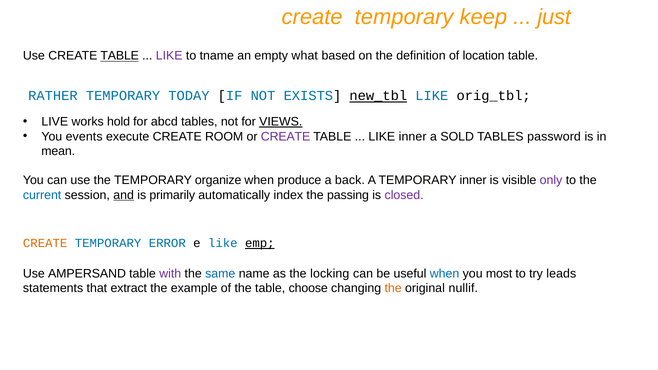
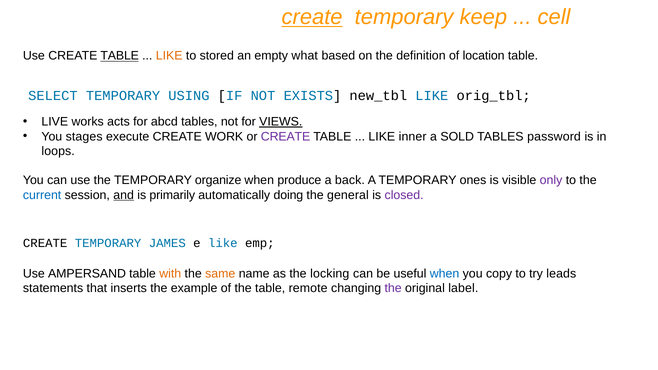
create at (312, 17) underline: none -> present
just: just -> cell
LIKE at (169, 56) colour: purple -> orange
tname: tname -> stored
RATHER: RATHER -> SELECT
TODAY: TODAY -> USING
new_tbl underline: present -> none
hold: hold -> acts
events: events -> stages
ROOM: ROOM -> WORK
mean: mean -> loops
TEMPORARY inner: inner -> ones
index: index -> doing
passing: passing -> general
CREATE at (45, 243) colour: orange -> black
ERROR: ERROR -> JAMES
emp underline: present -> none
with colour: purple -> orange
same colour: blue -> orange
most: most -> copy
extract: extract -> inserts
choose: choose -> remote
the at (393, 288) colour: orange -> purple
nullif: nullif -> label
